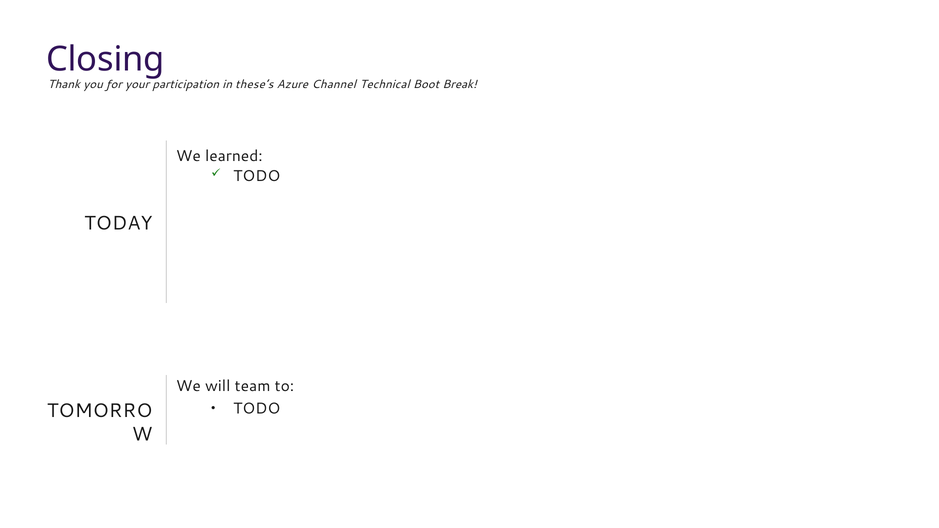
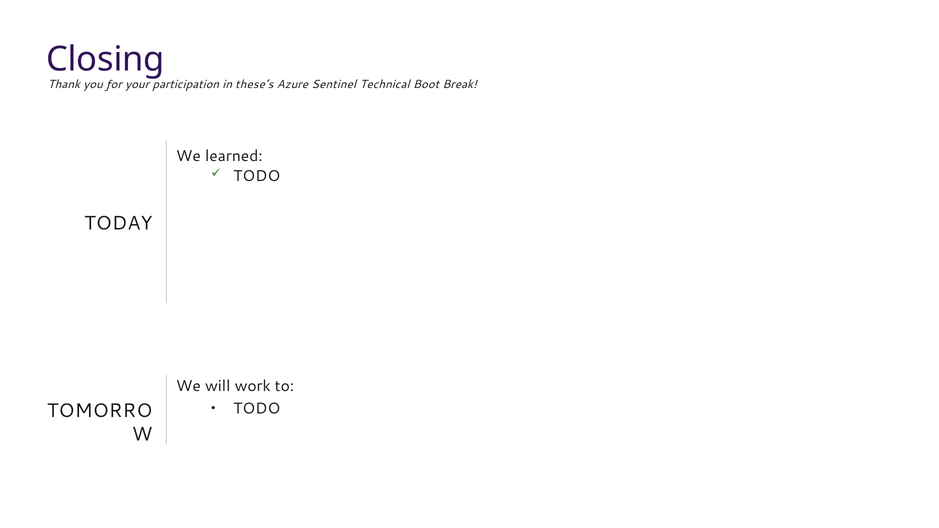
Channel: Channel -> Sentinel
team: team -> work
